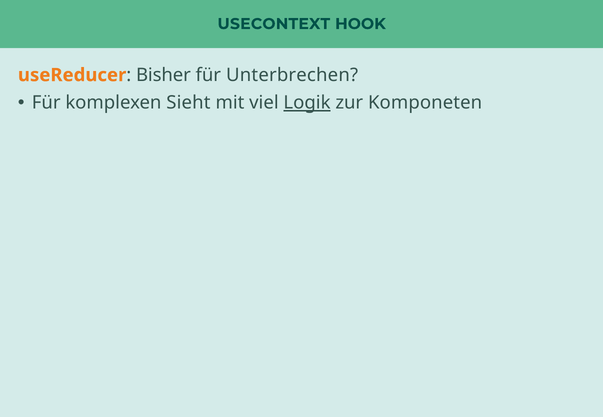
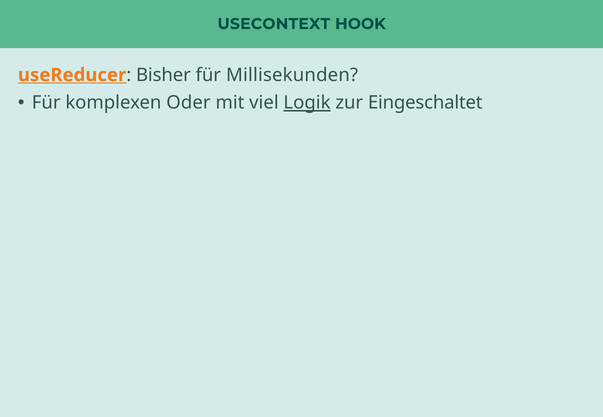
useReducer underline: none -> present
Unterbrechen: Unterbrechen -> Millisekunden
Sieht: Sieht -> Oder
Komponeten: Komponeten -> Eingeschaltet
